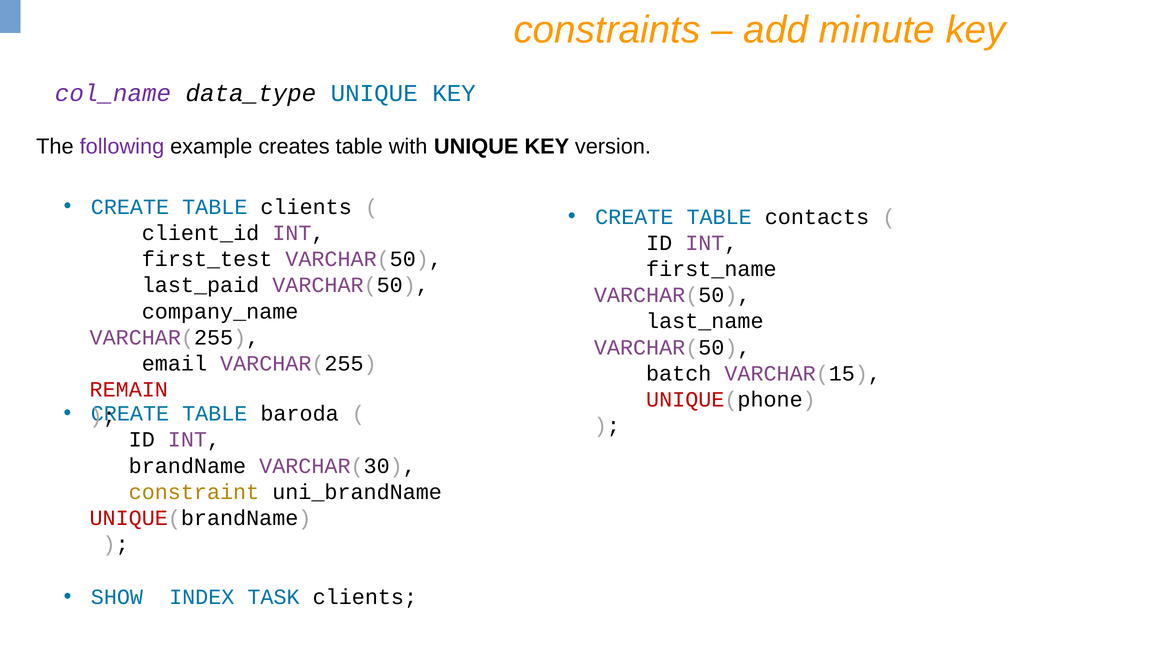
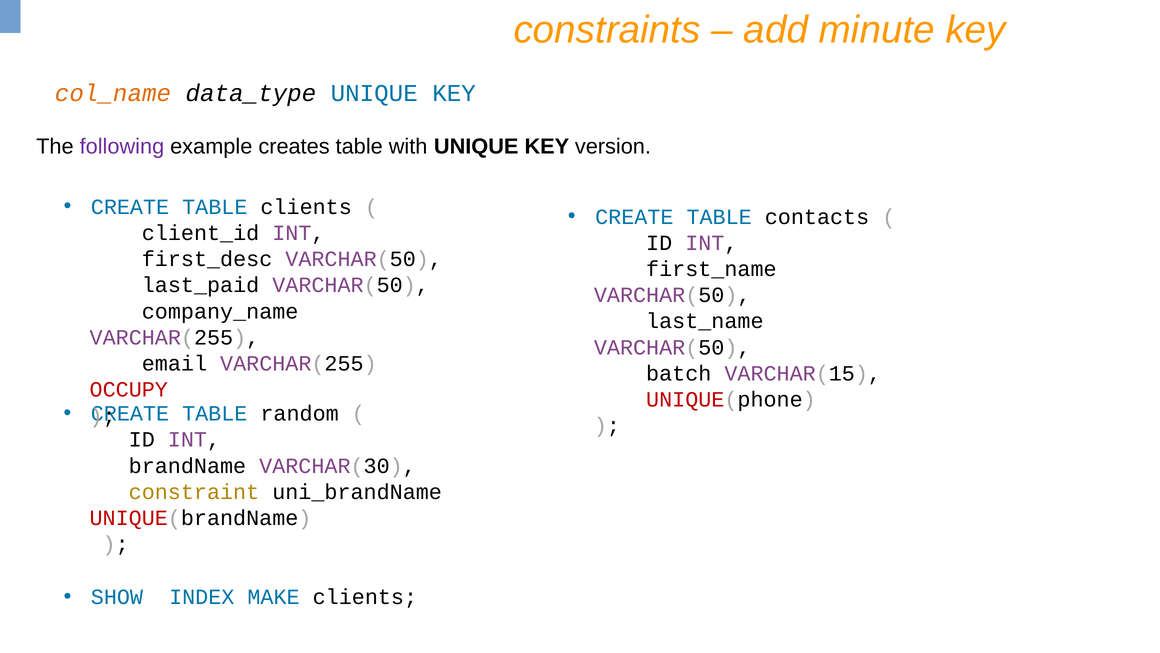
col_name colour: purple -> orange
first_test: first_test -> first_desc
REMAIN: REMAIN -> OCCUPY
baroda: baroda -> random
TASK: TASK -> MAKE
